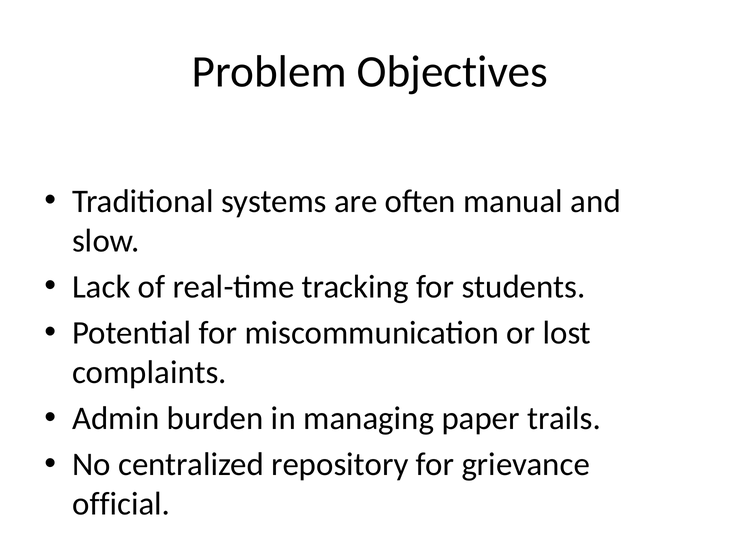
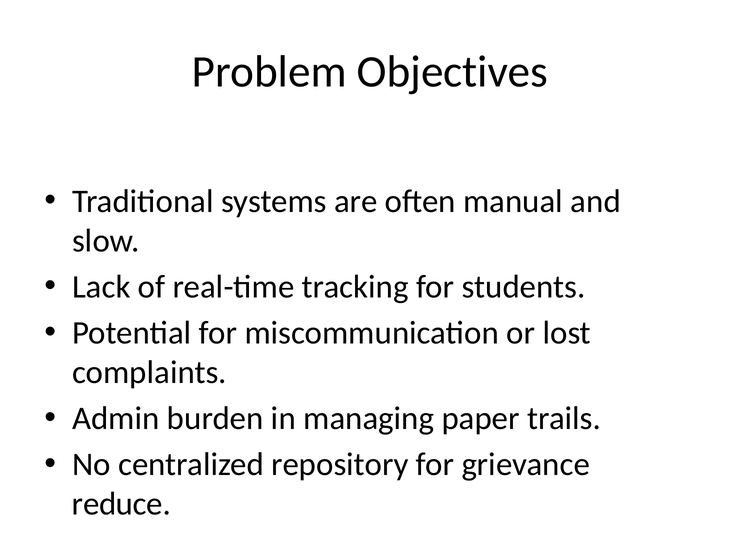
official: official -> reduce
